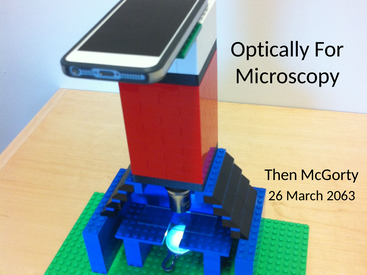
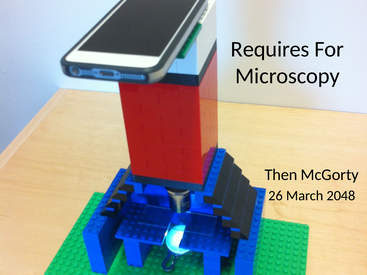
Optically: Optically -> Requires
2063: 2063 -> 2048
